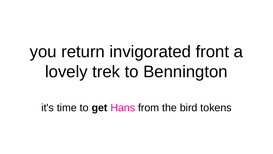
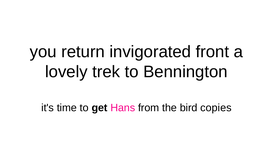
tokens: tokens -> copies
